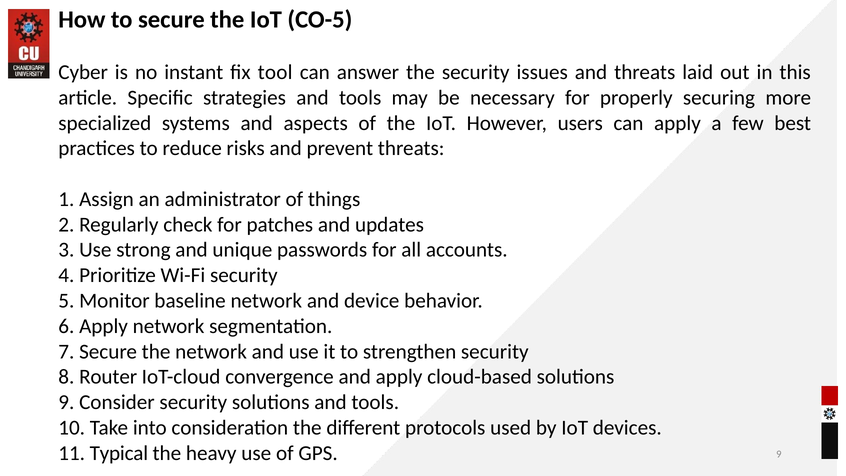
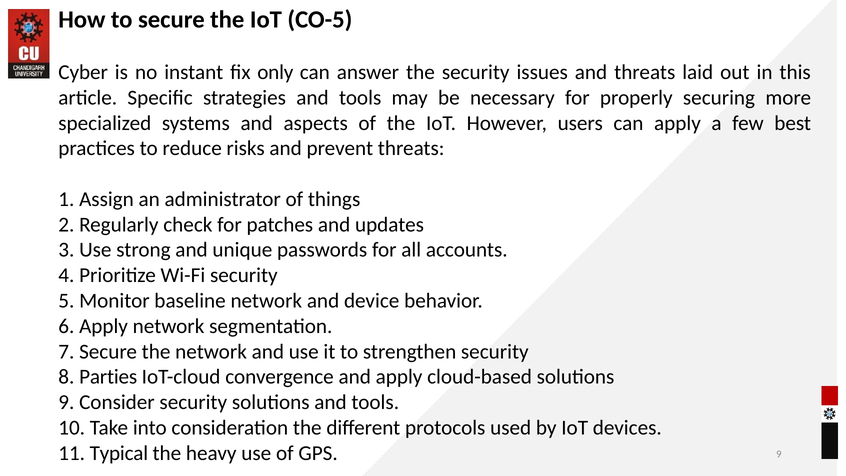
tool: tool -> only
Router: Router -> Parties
